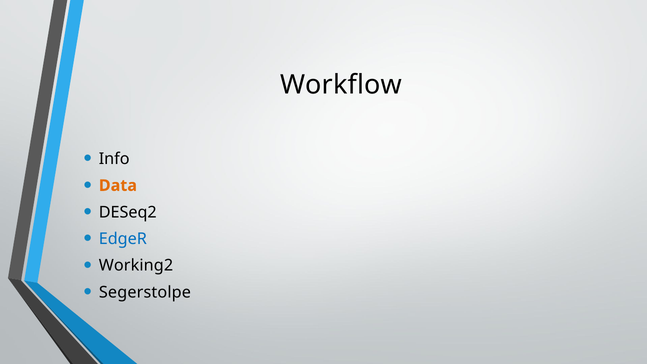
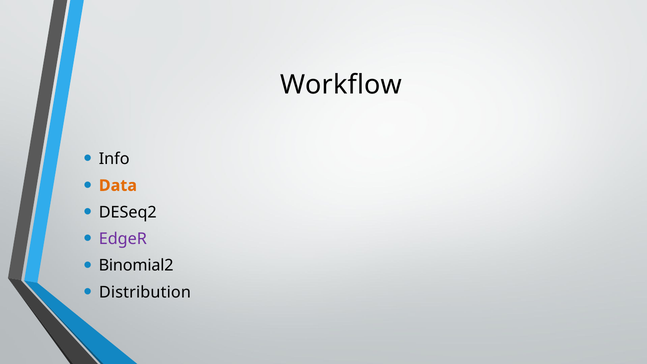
EdgeR colour: blue -> purple
Working2: Working2 -> Binomial2
Segerstolpe: Segerstolpe -> Distribution
